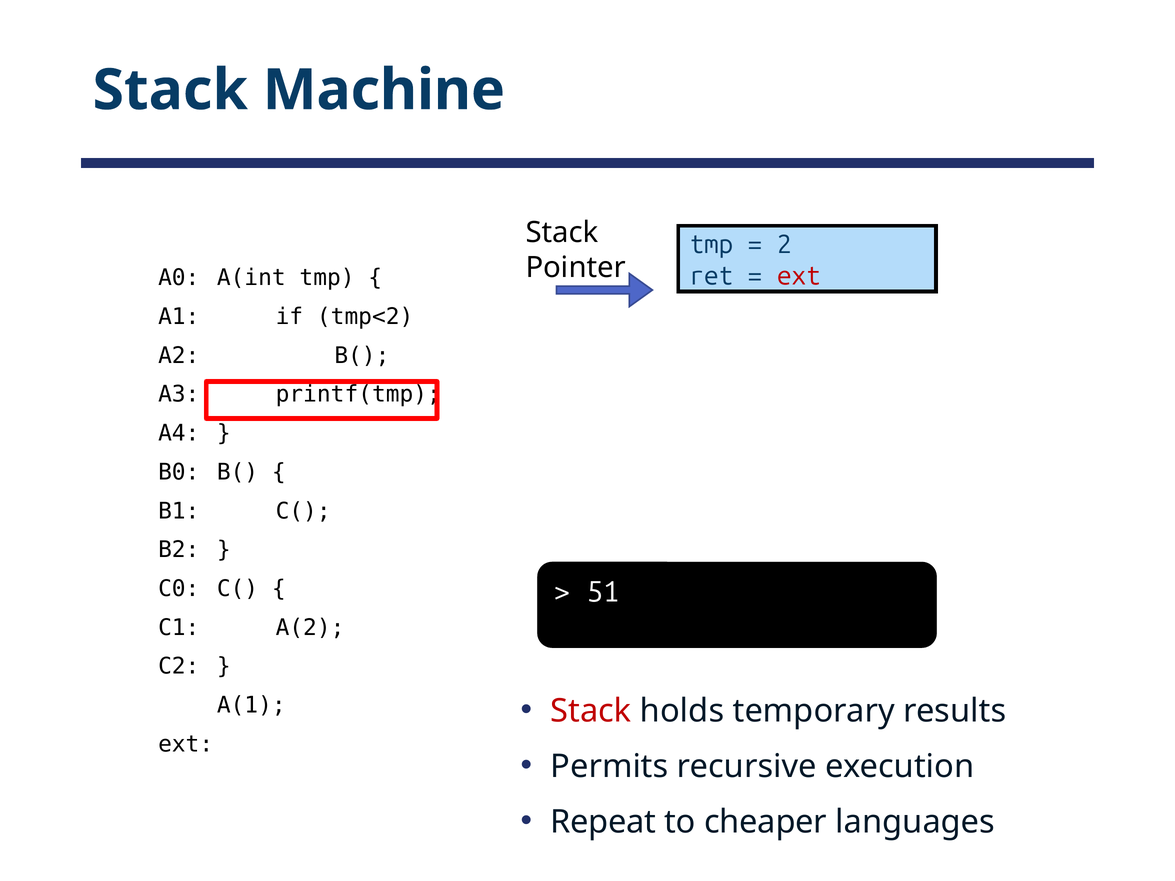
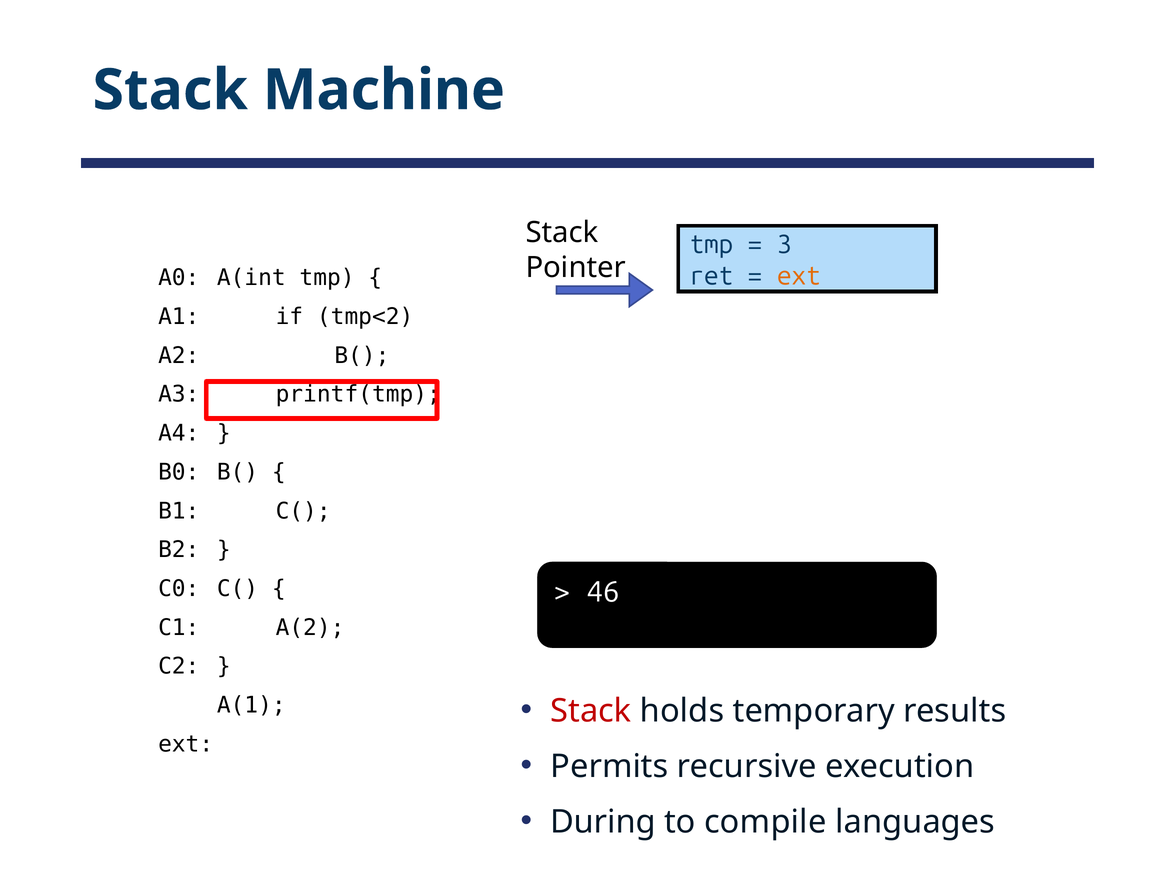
2: 2 -> 3
ext at (799, 276) colour: red -> orange
51: 51 -> 46
Repeat: Repeat -> During
cheaper: cheaper -> compile
